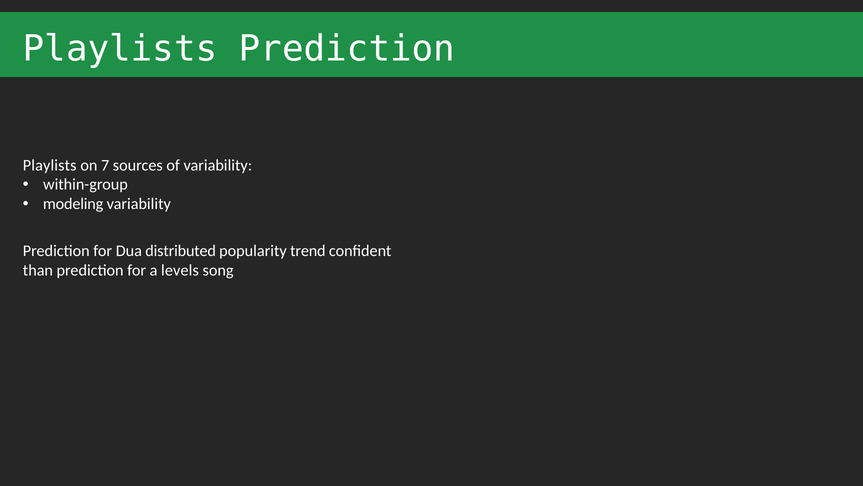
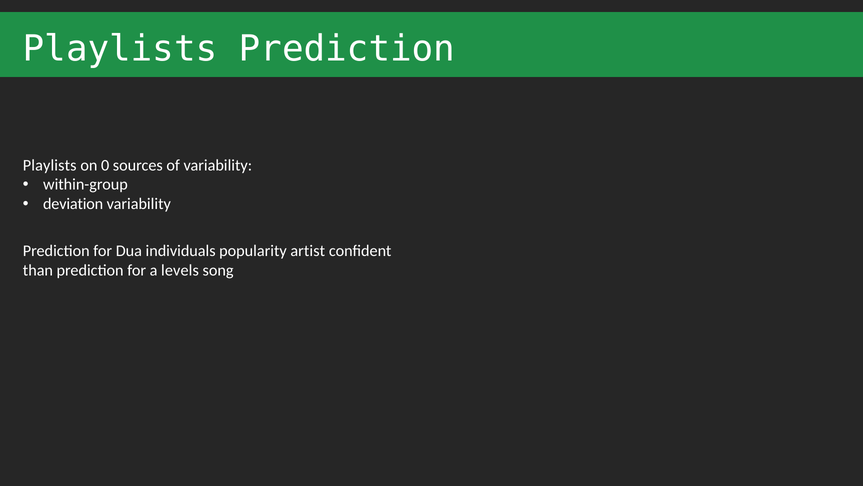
7: 7 -> 0
modeling: modeling -> deviation
distributed: distributed -> individuals
trend: trend -> artist
